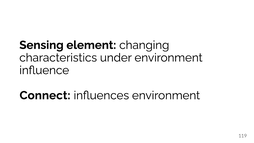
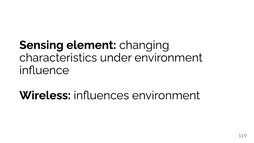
Connect: Connect -> Wireless
